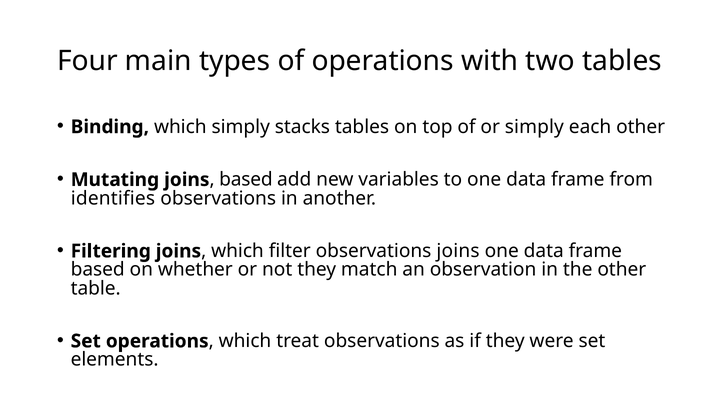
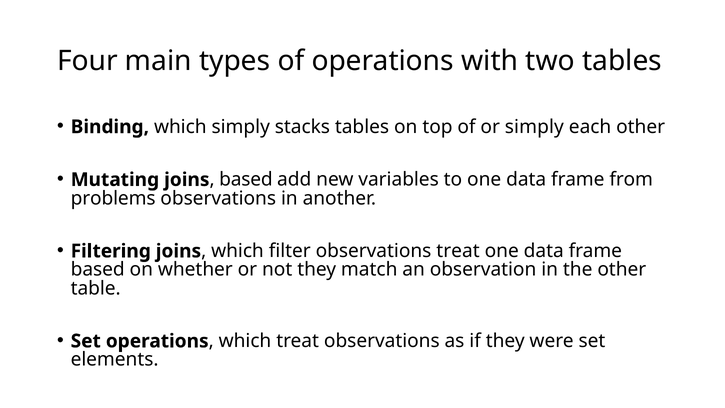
identifies: identifies -> problems
observations joins: joins -> treat
